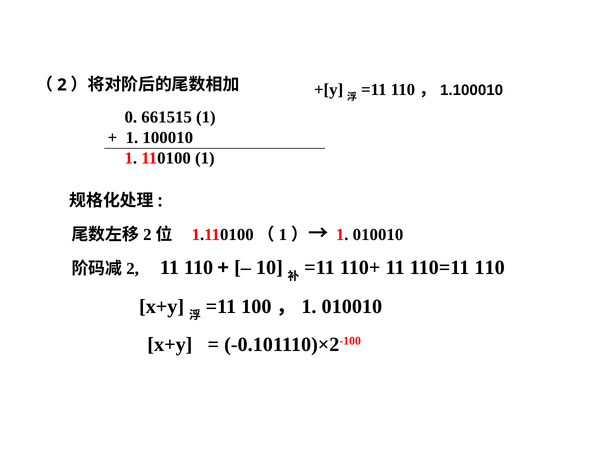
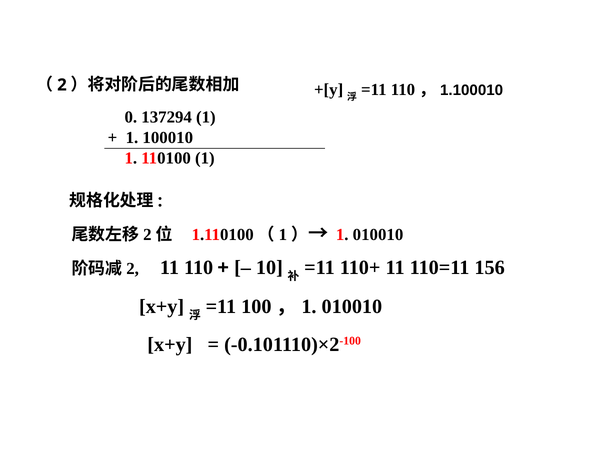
661515: 661515 -> 137294
110=11 110: 110 -> 156
